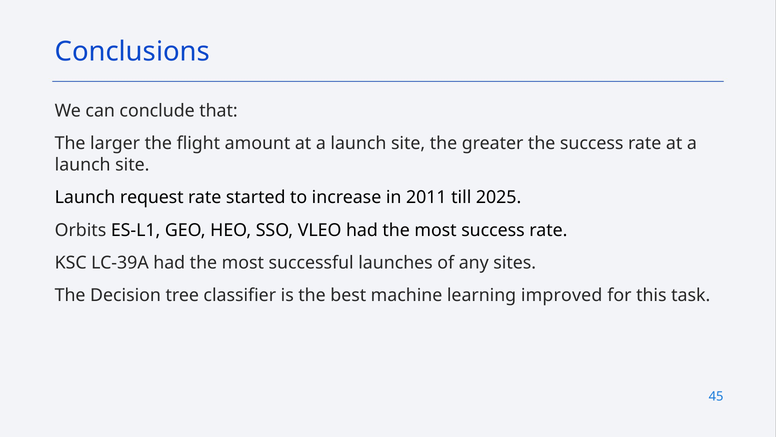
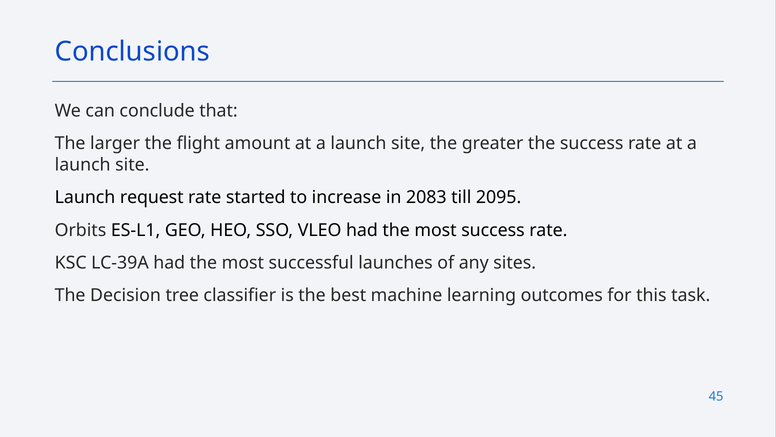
2011: 2011 -> 2083
2025: 2025 -> 2095
improved: improved -> outcomes
